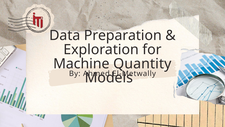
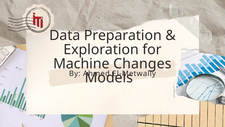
Quantity: Quantity -> Changes
